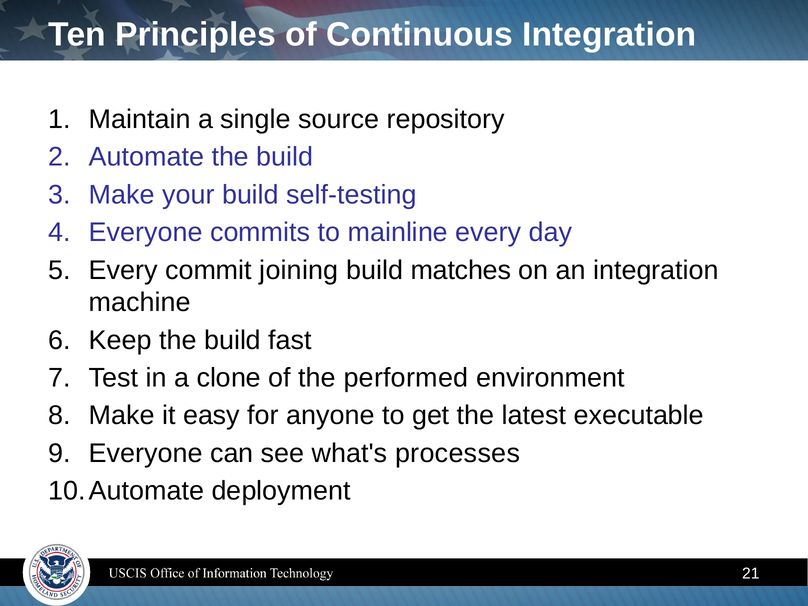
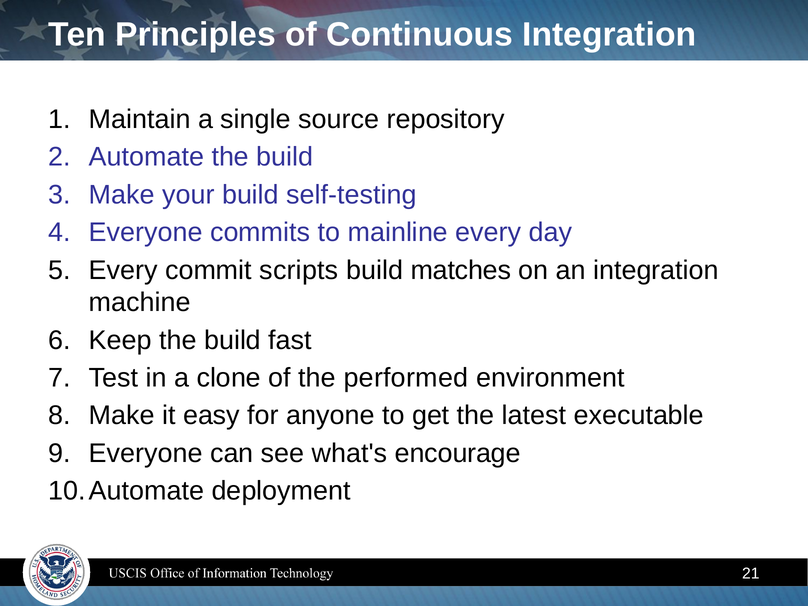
joining: joining -> scripts
processes: processes -> encourage
